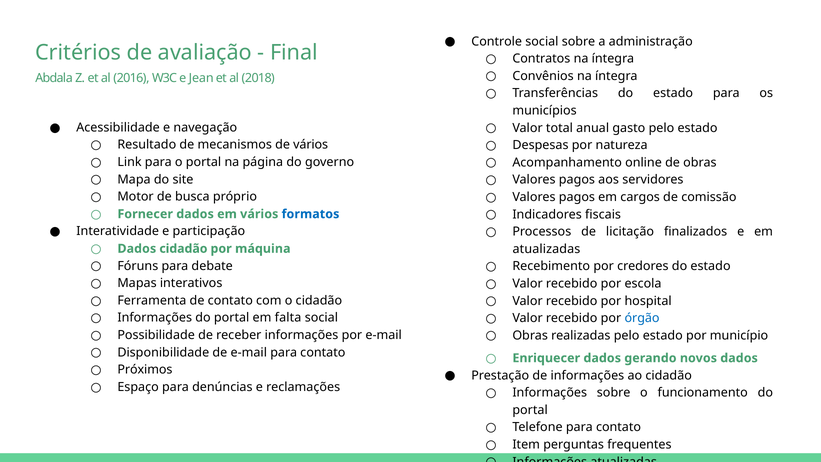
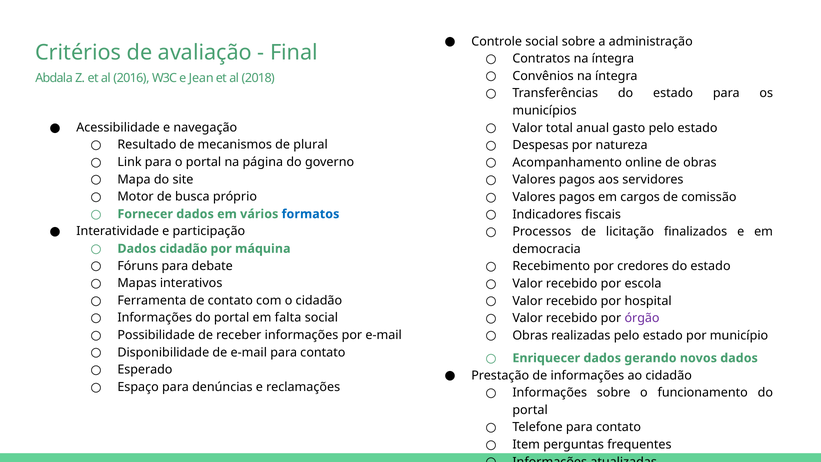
de vários: vários -> plural
atualizadas at (546, 249): atualizadas -> democracia
órgão colour: blue -> purple
Próximos: Próximos -> Esperado
